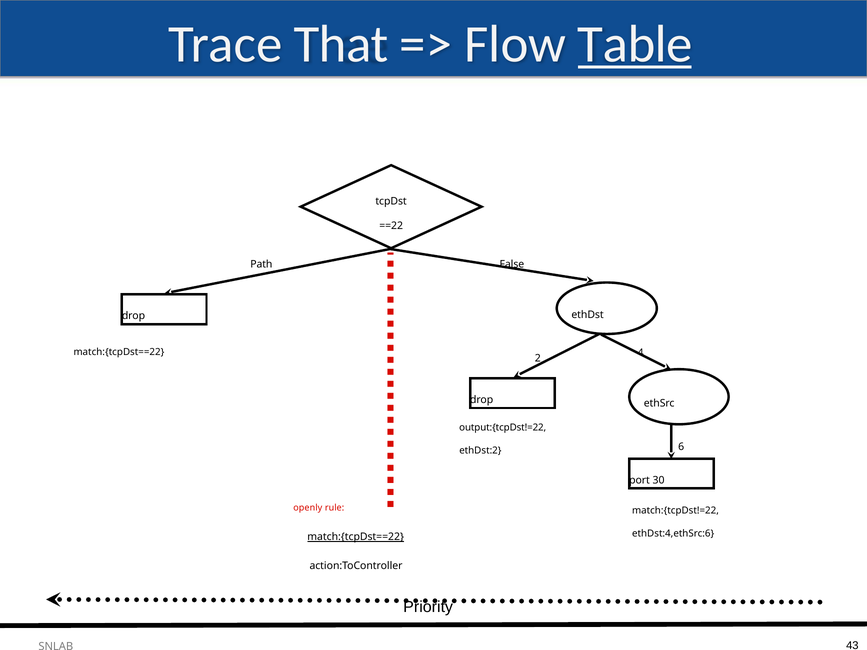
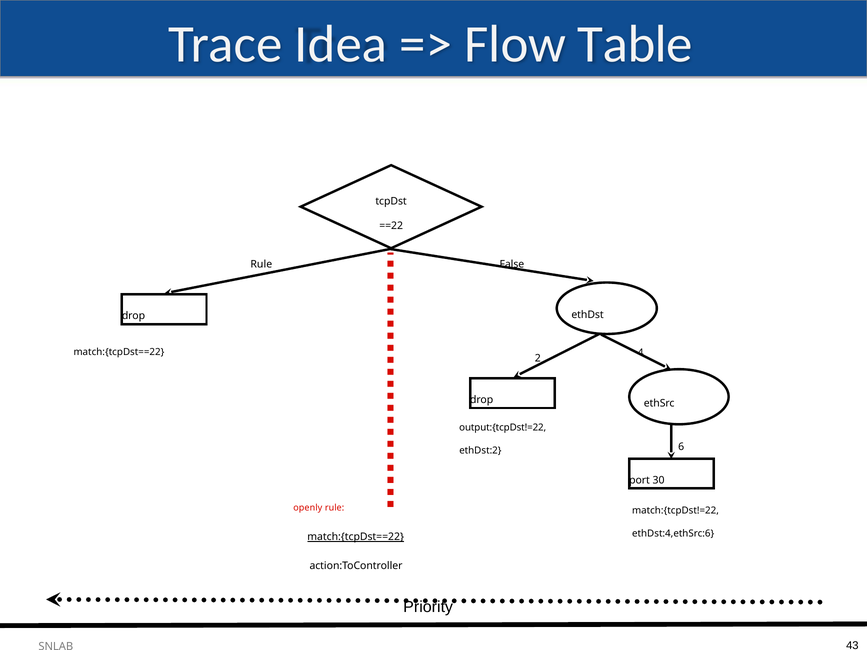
That: That -> Idea
Table underline: present -> none
Path at (261, 264): Path -> Rule
